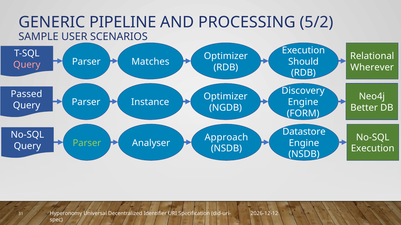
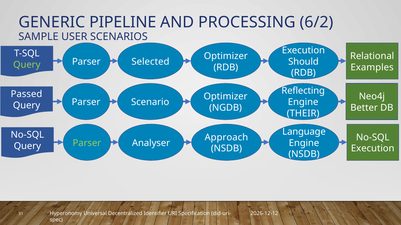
5/2: 5/2 -> 6/2
Matches: Matches -> Selected
Query at (27, 65) colour: pink -> light green
Wherever: Wherever -> Examples
Discovery: Discovery -> Reflecting
Instance: Instance -> Scenario
FORM: FORM -> THEIR
Datastore: Datastore -> Language
